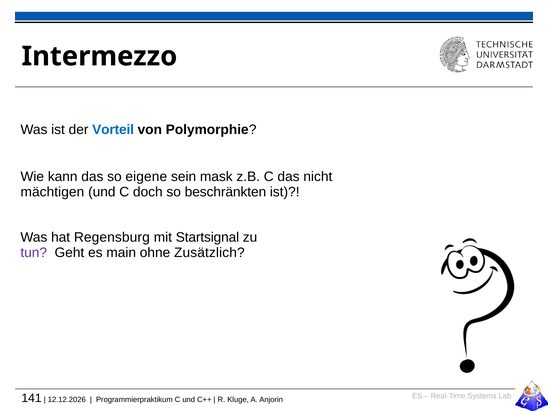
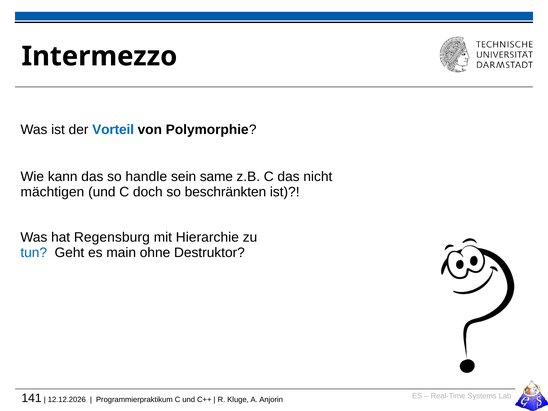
eigene: eigene -> handle
mask: mask -> same
Startsignal: Startsignal -> Hierarchie
tun colour: purple -> blue
Zusätzlich: Zusätzlich -> Destruktor
